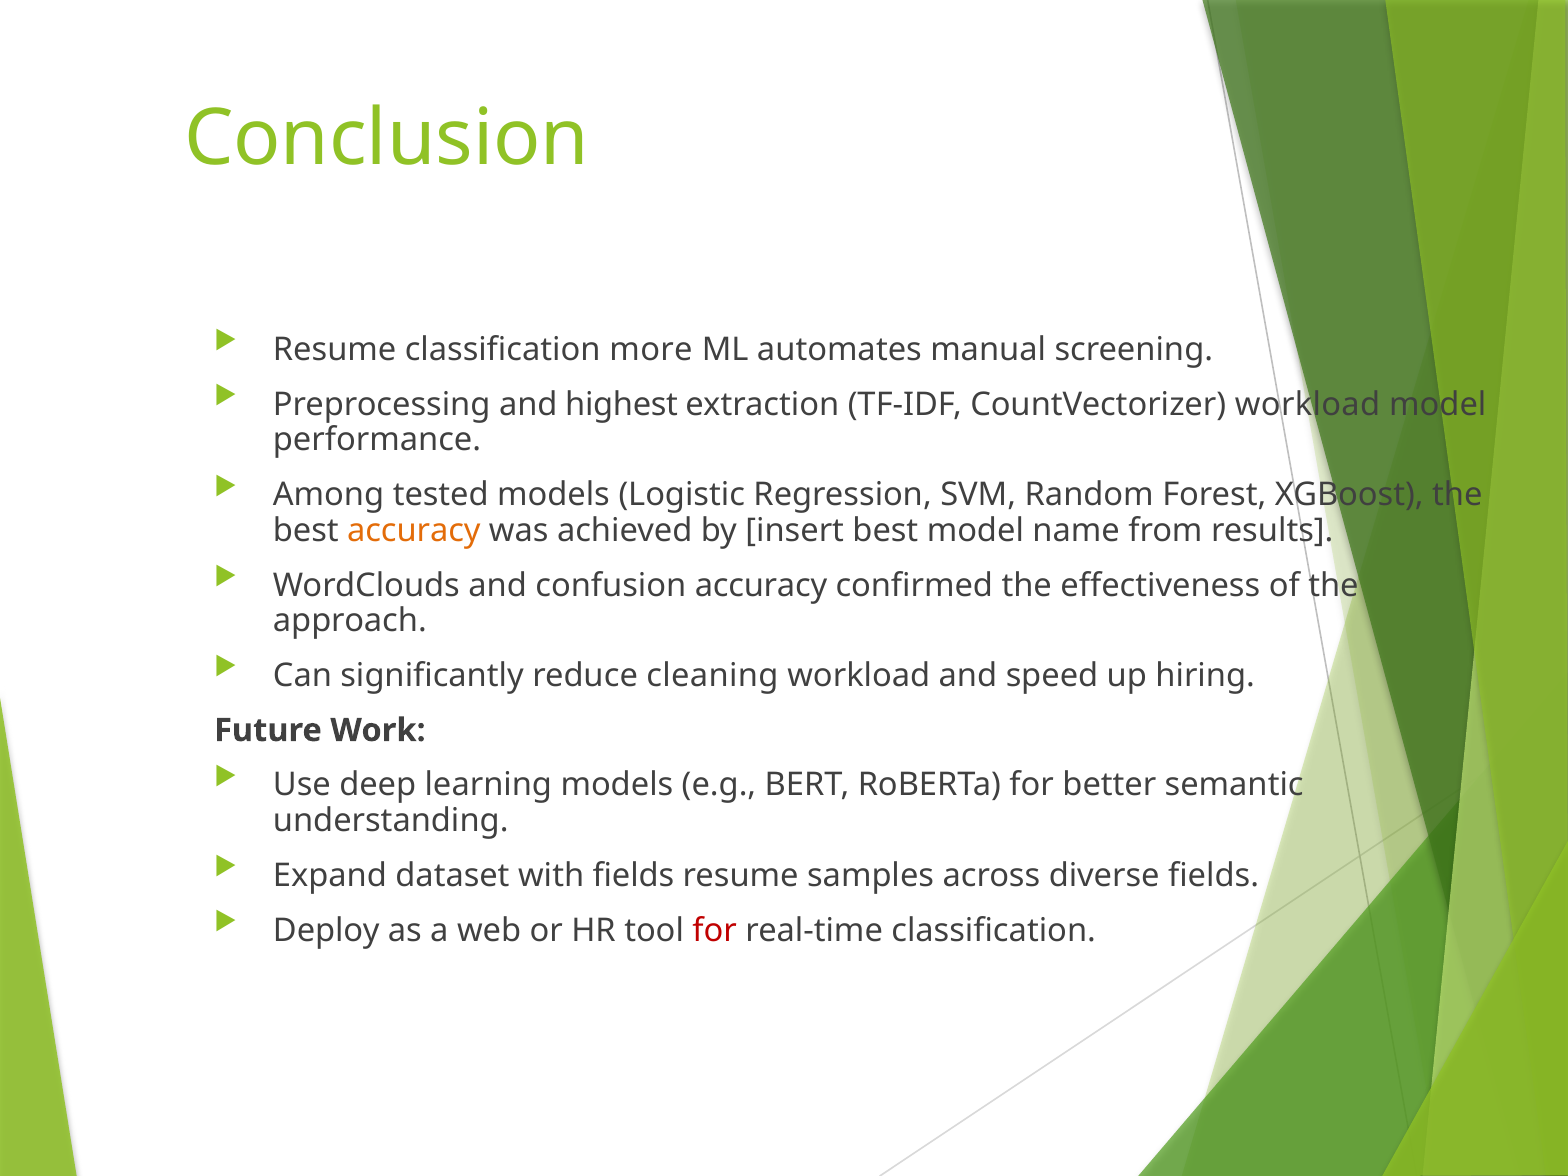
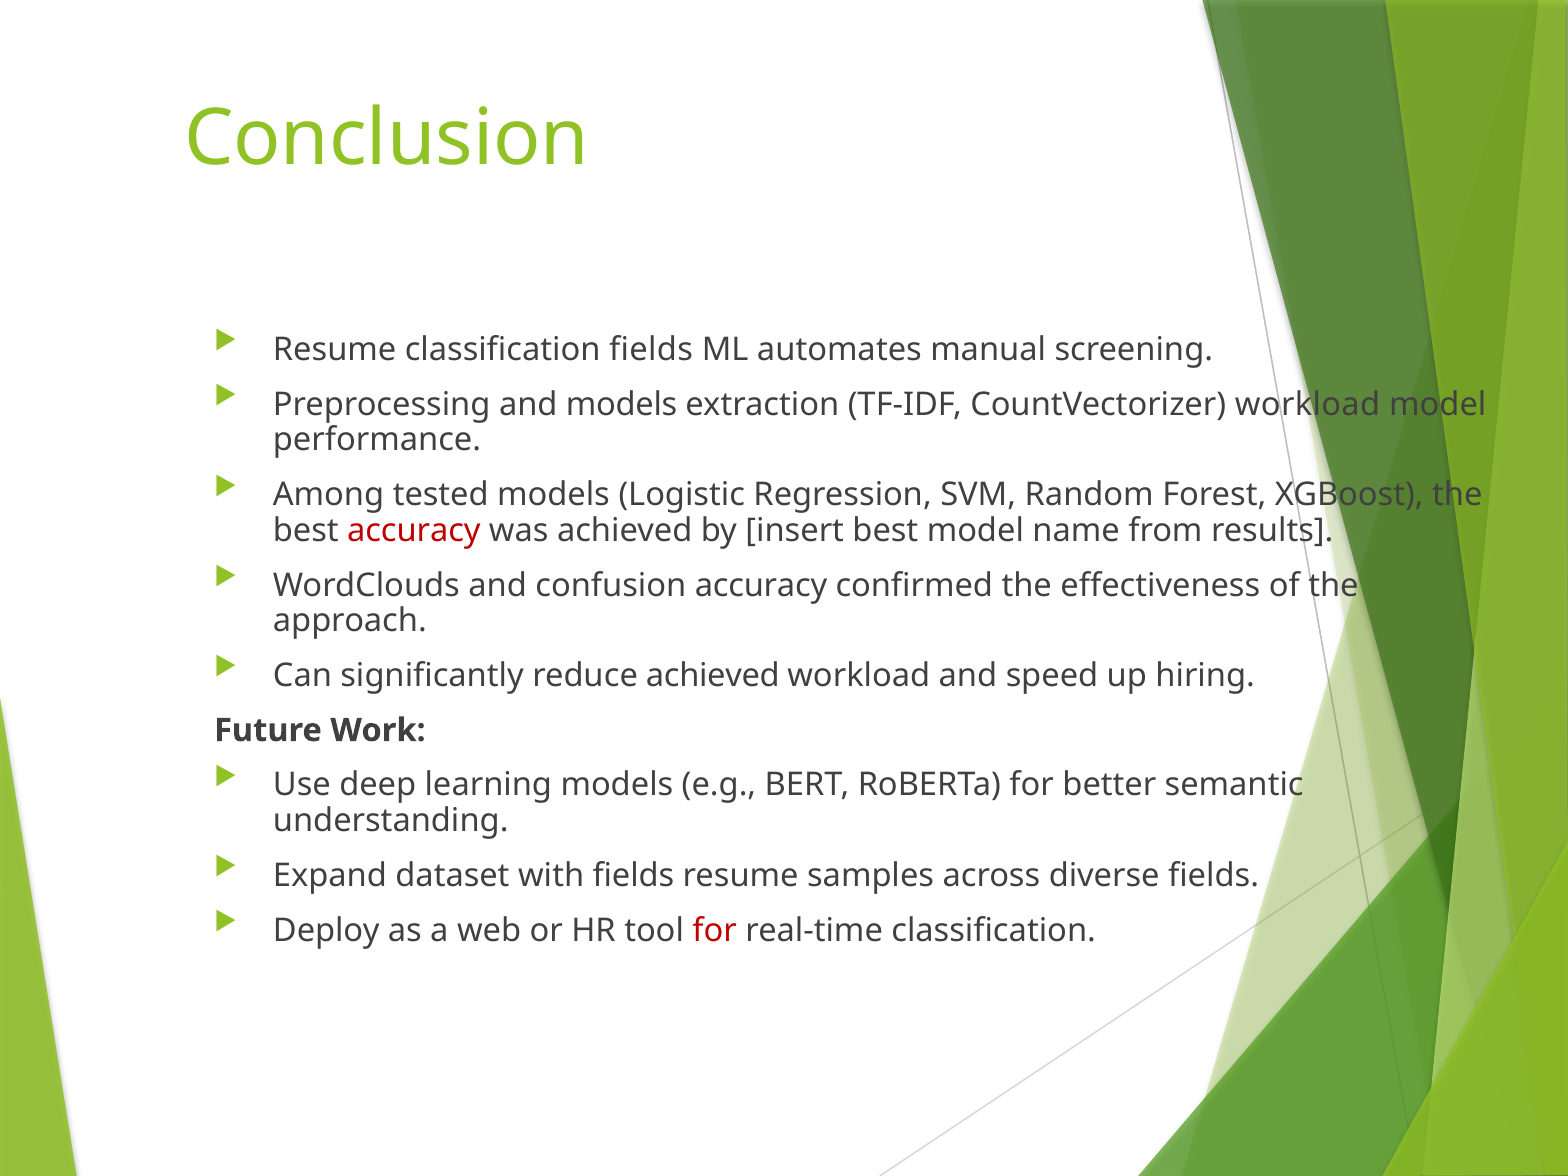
classification more: more -> fields
and highest: highest -> models
accuracy at (414, 530) colour: orange -> red
reduce cleaning: cleaning -> achieved
